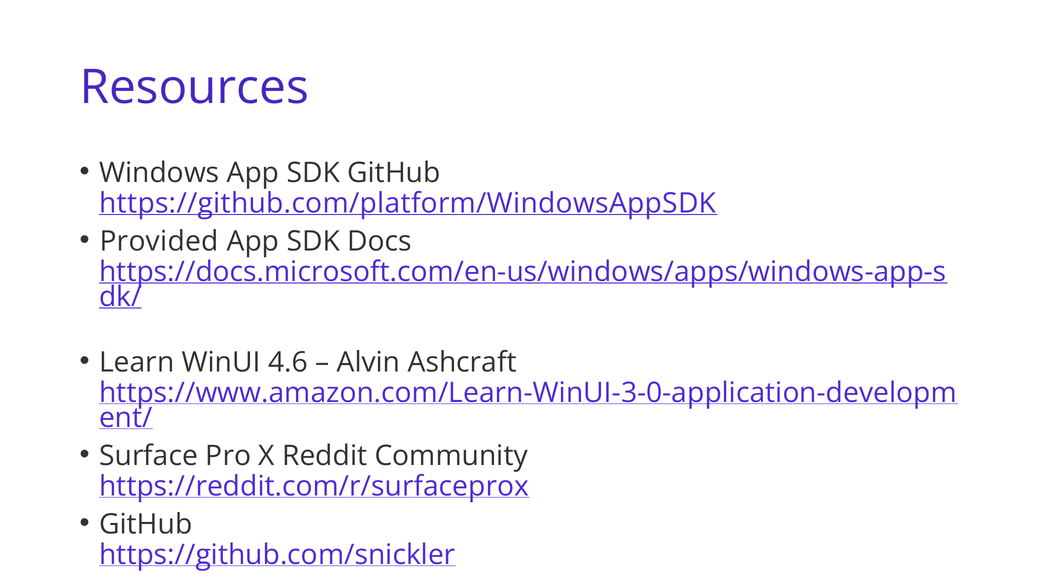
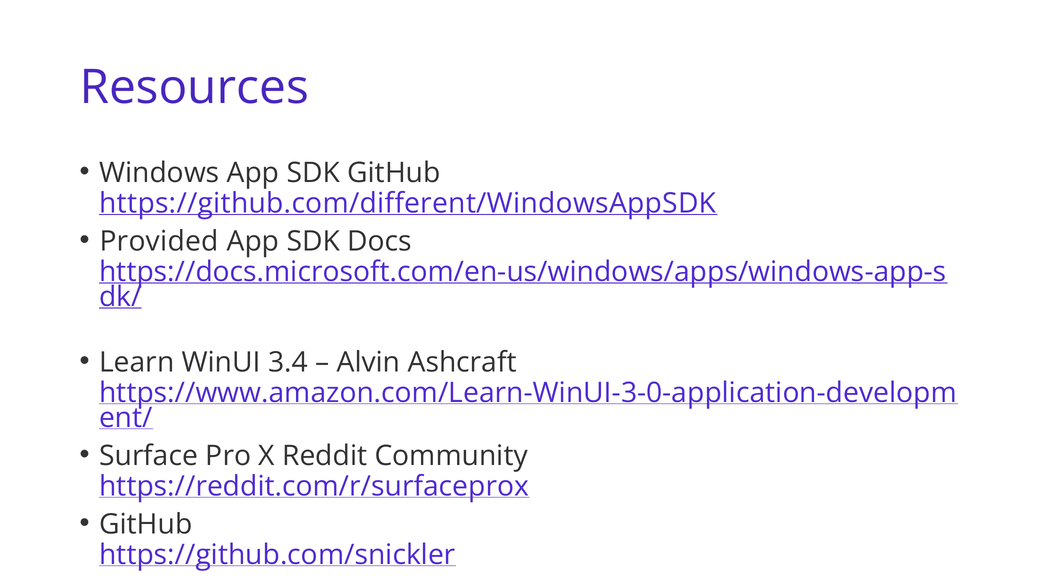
https://github.com/platform/WindowsAppSDK: https://github.com/platform/WindowsAppSDK -> https://github.com/different/WindowsAppSDK
4.6: 4.6 -> 3.4
